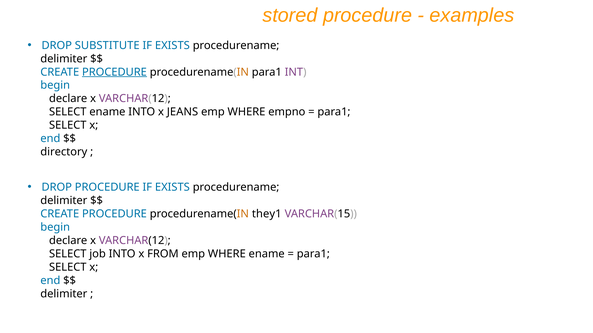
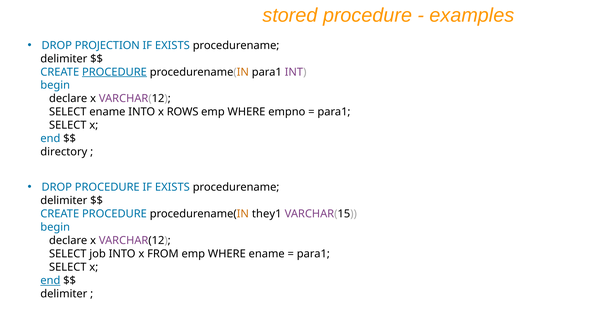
SUBSTITUTE: SUBSTITUTE -> PROJECTION
JEANS: JEANS -> ROWS
end at (50, 281) underline: none -> present
